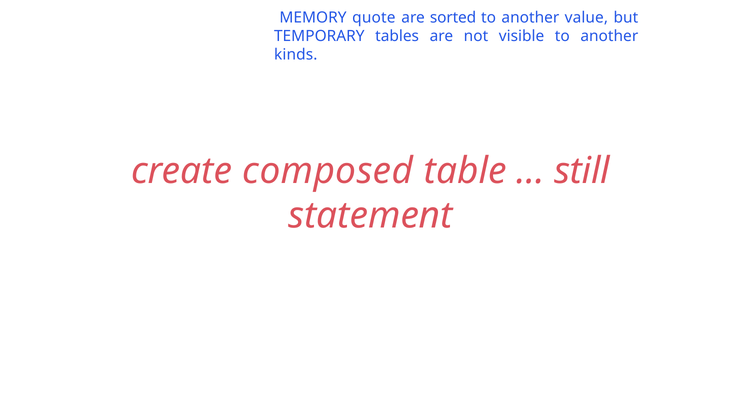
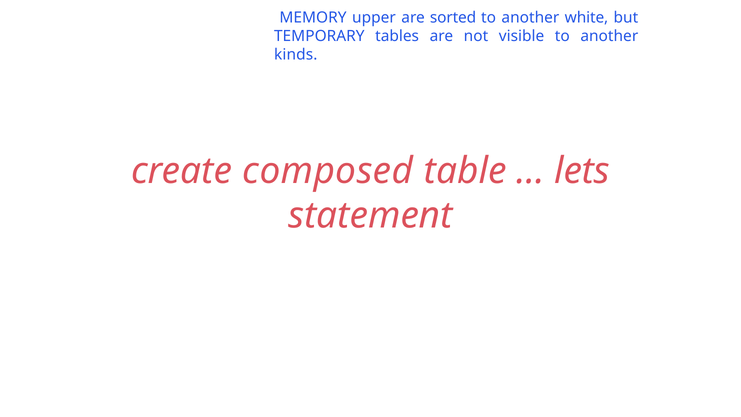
quote: quote -> upper
value: value -> white
still: still -> lets
